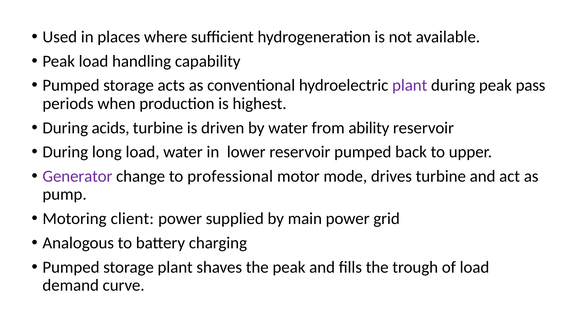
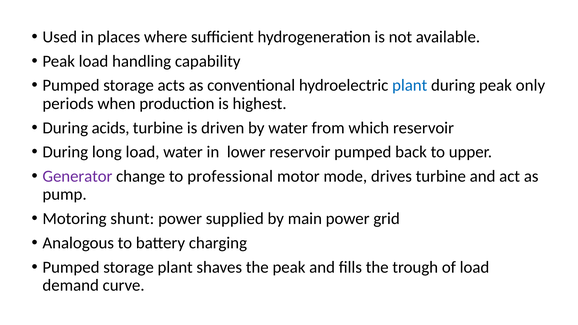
plant at (410, 85) colour: purple -> blue
pass: pass -> only
ability: ability -> which
client: client -> shunt
